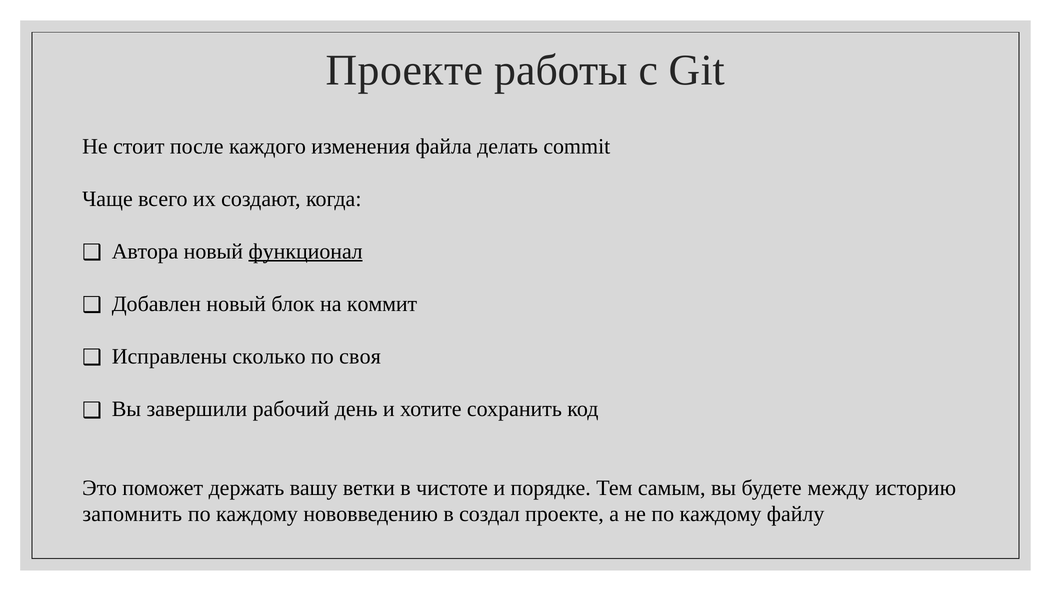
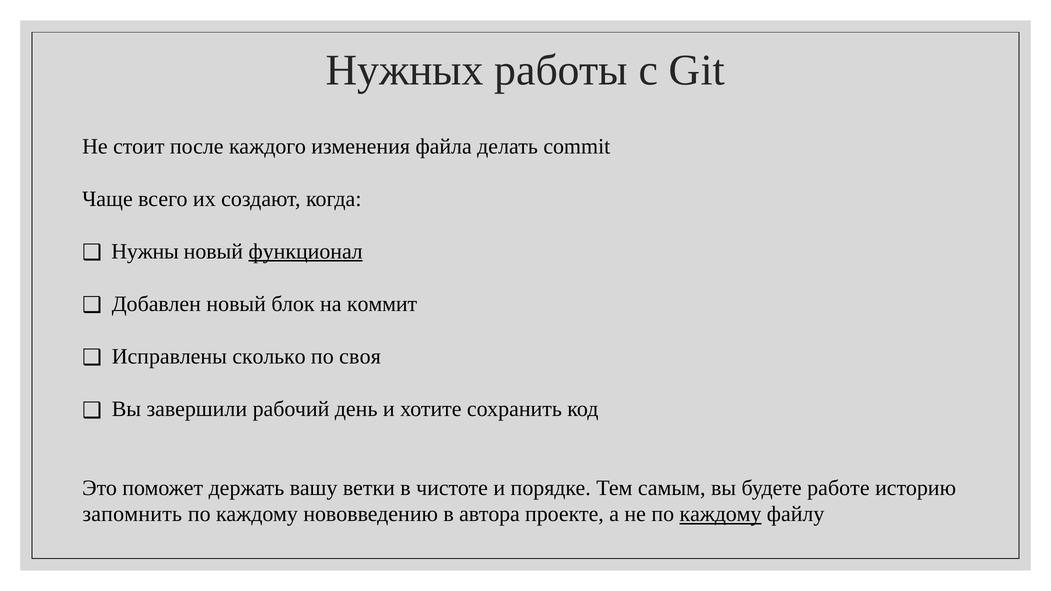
Проекте at (404, 70): Проекте -> Нужных
Автора: Автора -> Нужны
между: между -> работе
создал: создал -> автора
каждому at (721, 514) underline: none -> present
